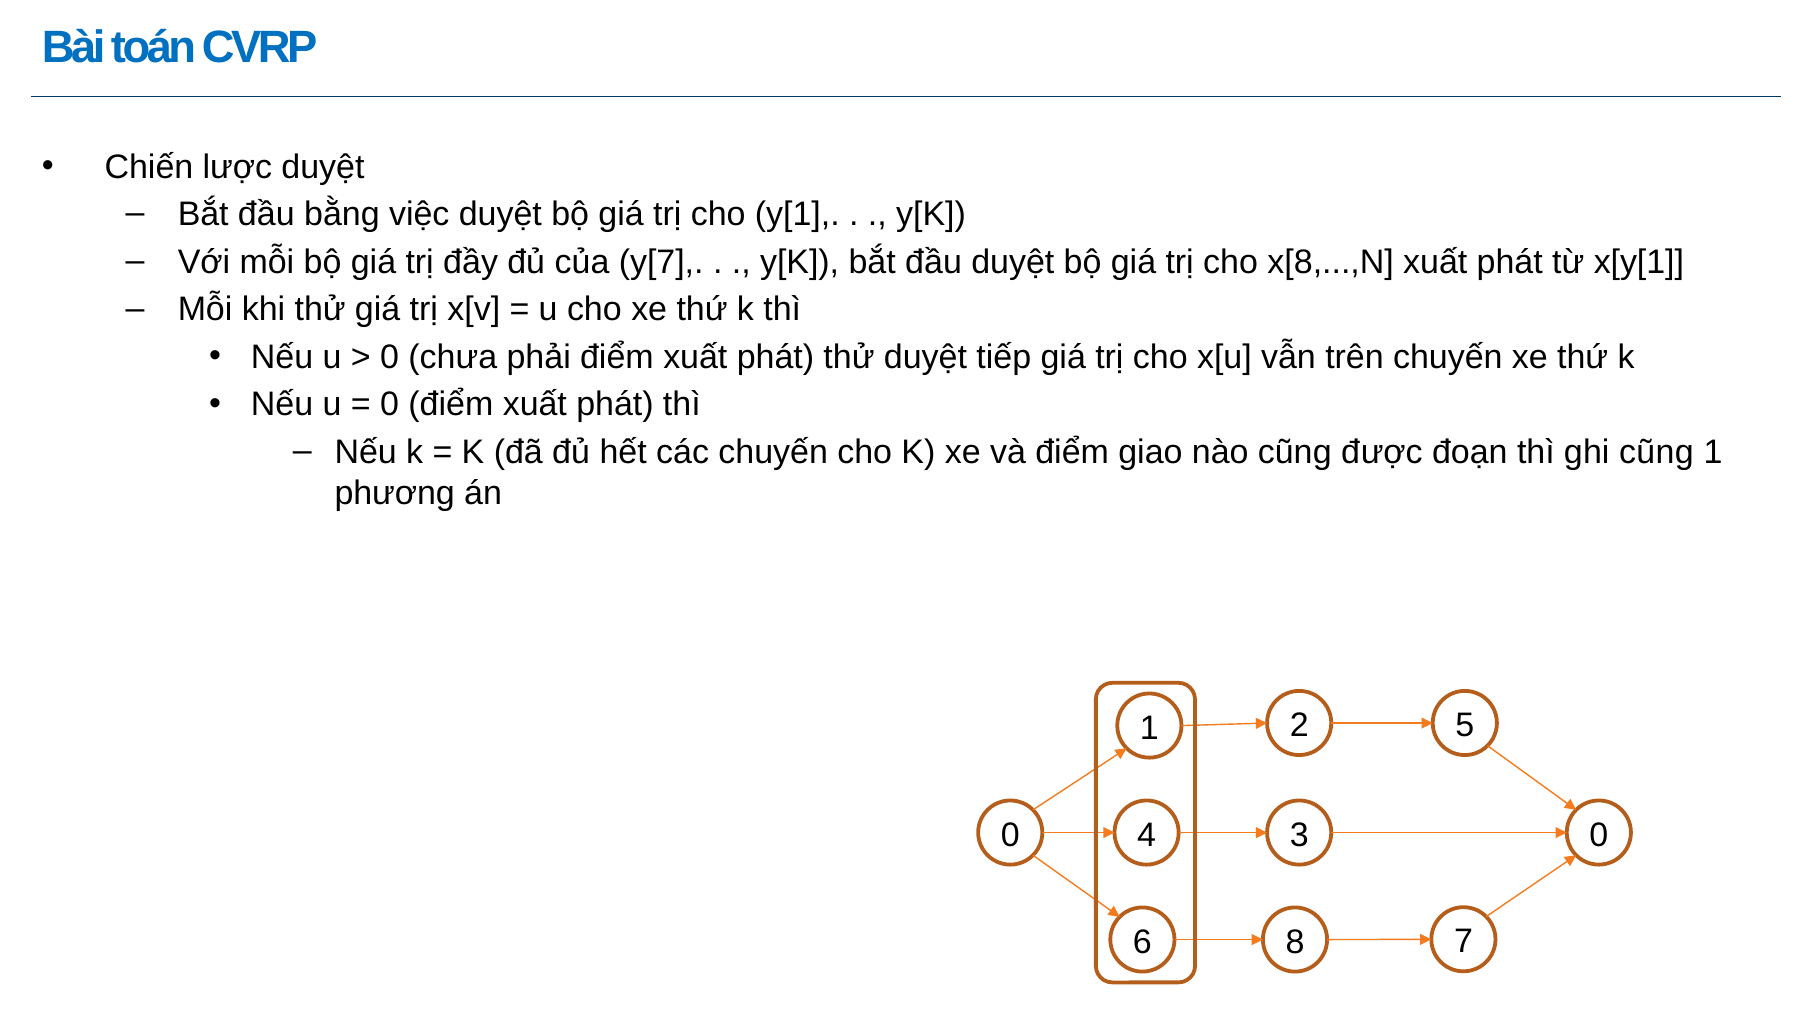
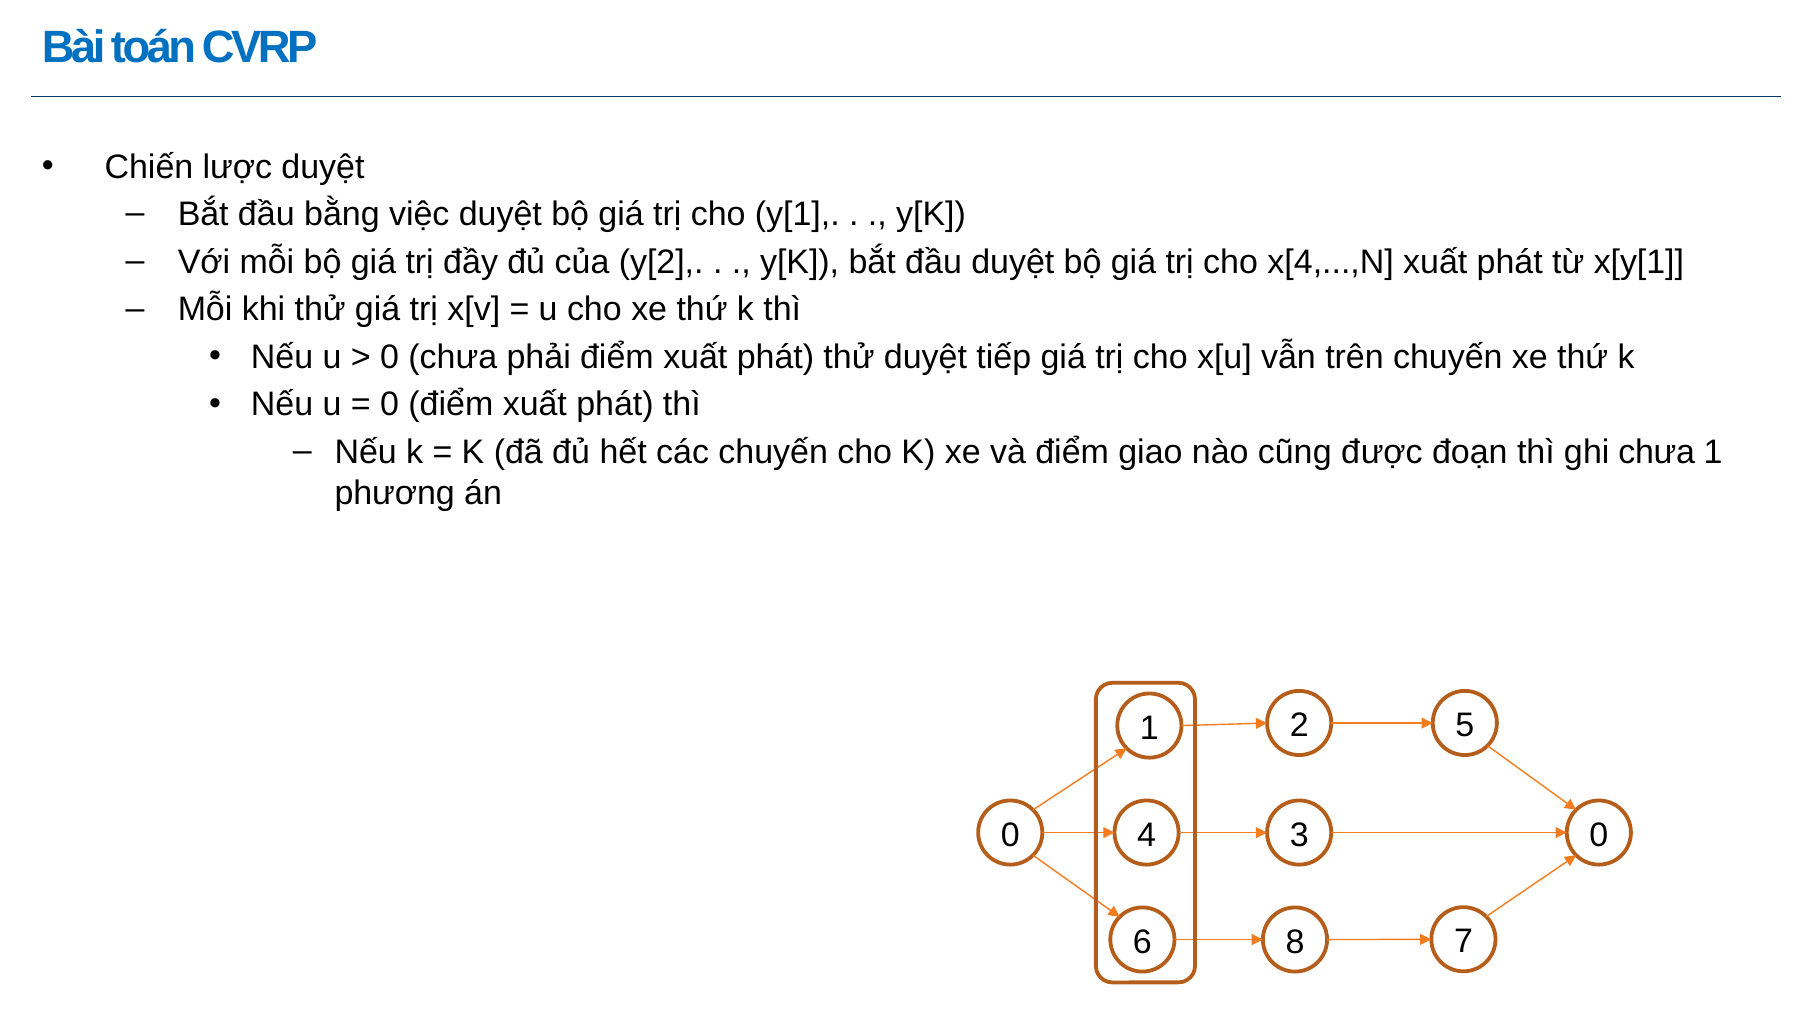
y[7: y[7 -> y[2
x[8,...,N: x[8,...,N -> x[4,...,N
ghi cũng: cũng -> chưa
